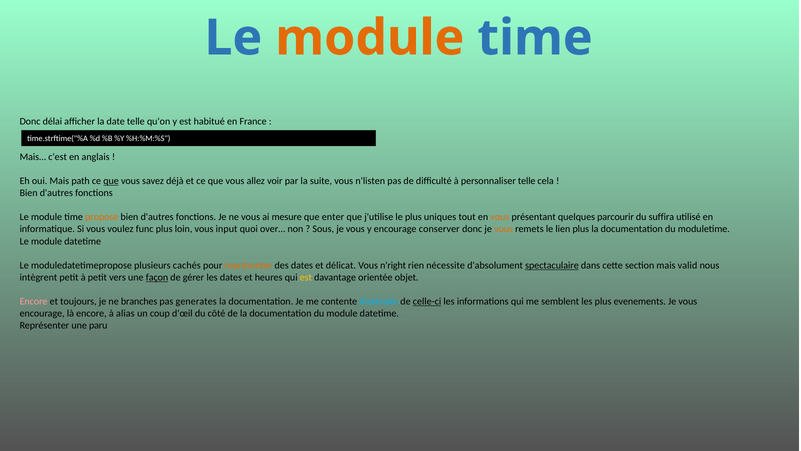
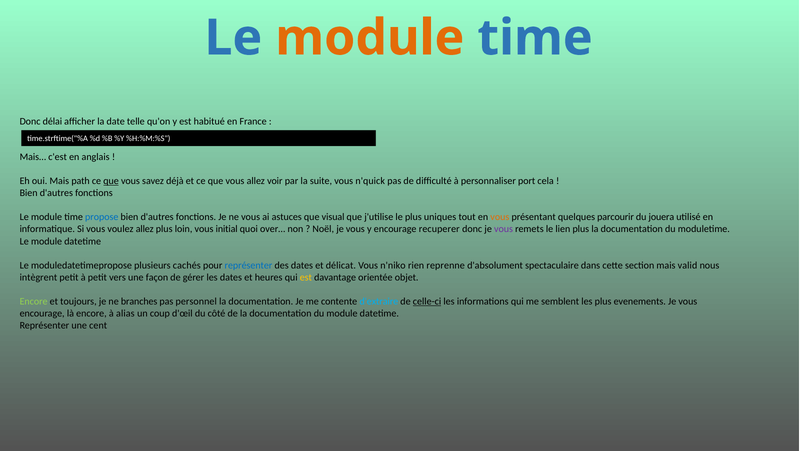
n'listen: n'listen -> n'quick
personnaliser telle: telle -> port
propose colour: orange -> blue
mesure: mesure -> astuces
enter: enter -> visual
suffira: suffira -> jouera
voulez func: func -> allez
input: input -> initial
Sous: Sous -> Noël
conserver: conserver -> recuperer
vous at (503, 229) colour: orange -> purple
représenter at (248, 265) colour: orange -> blue
n'right: n'right -> n'niko
nécessite: nécessite -> reprenne
spectaculaire underline: present -> none
façon underline: present -> none
Encore at (34, 301) colour: pink -> light green
generates: generates -> personnel
paru: paru -> cent
